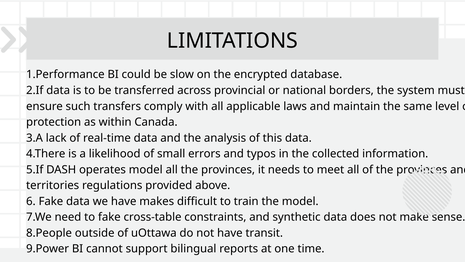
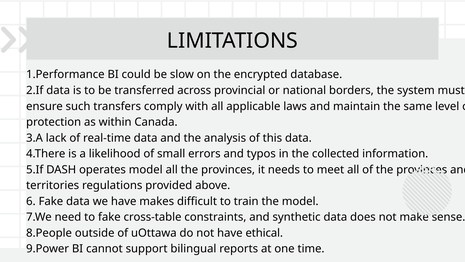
transit: transit -> ethical
